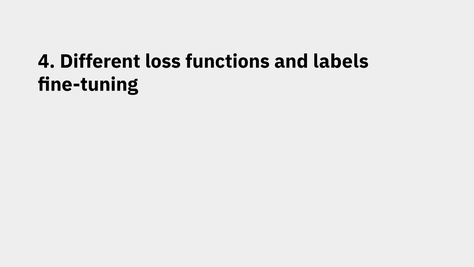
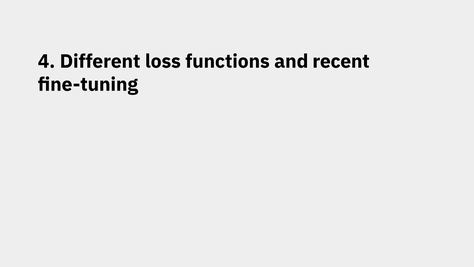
labels: labels -> recent
